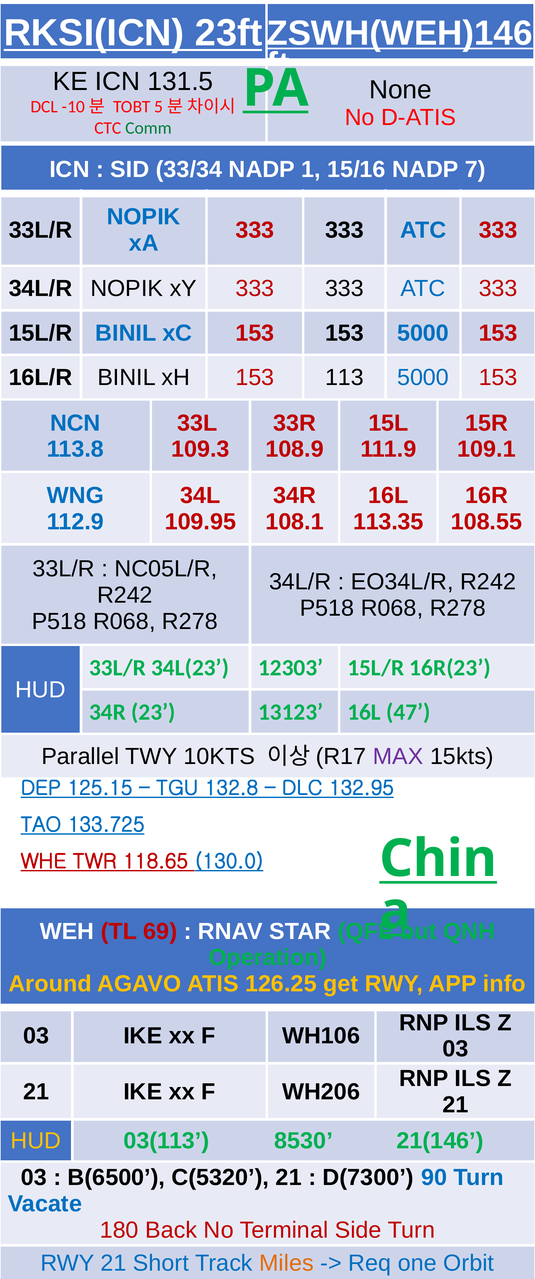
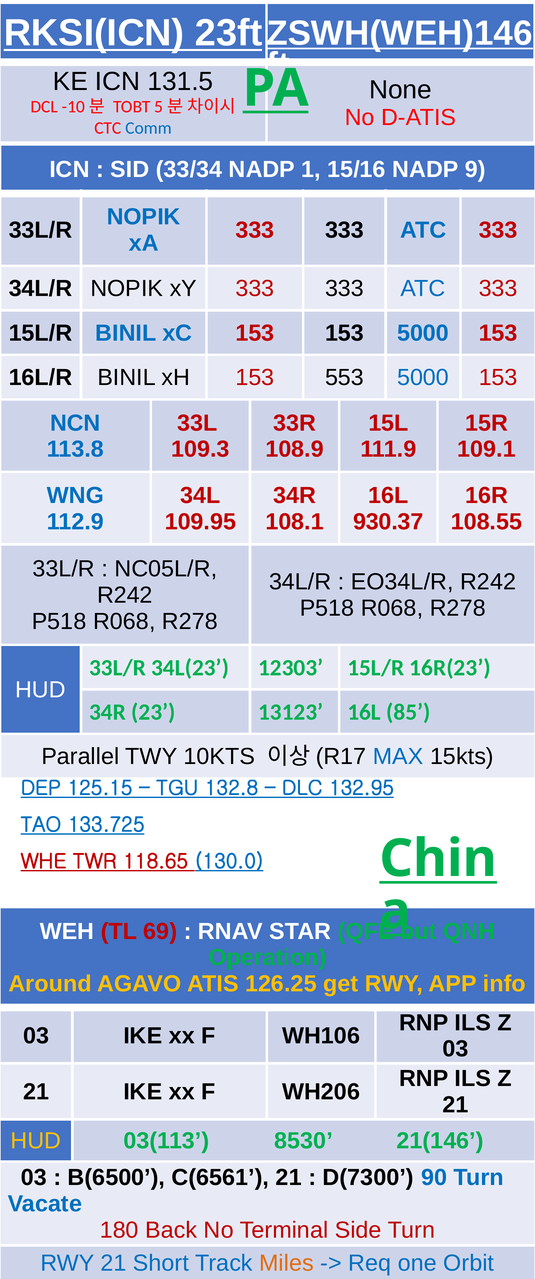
Comm colour: green -> blue
7: 7 -> 9
113: 113 -> 553
113.35: 113.35 -> 930.37
47: 47 -> 85
MAX colour: purple -> blue
C(5320: C(5320 -> C(6561
